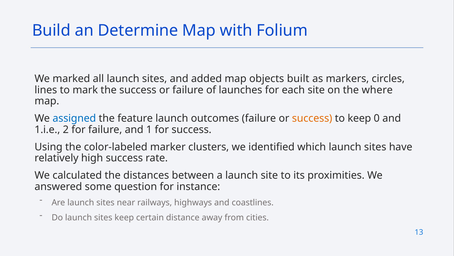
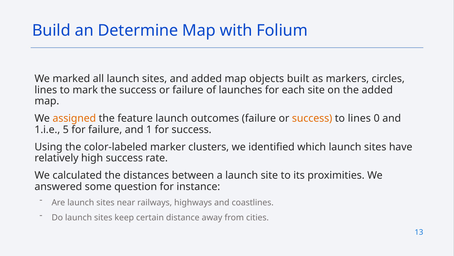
the where: where -> added
assigned colour: blue -> orange
to keep: keep -> lines
2: 2 -> 5
